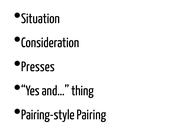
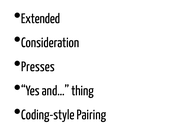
Situation: Situation -> Extended
Pairing-style: Pairing-style -> Coding-style
